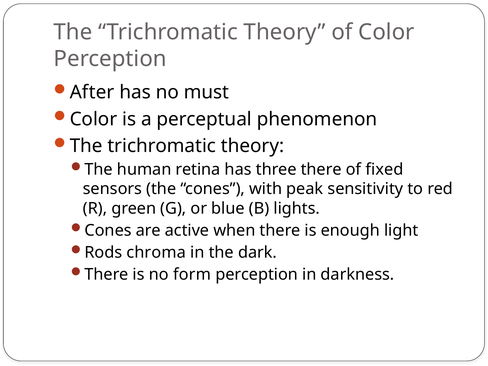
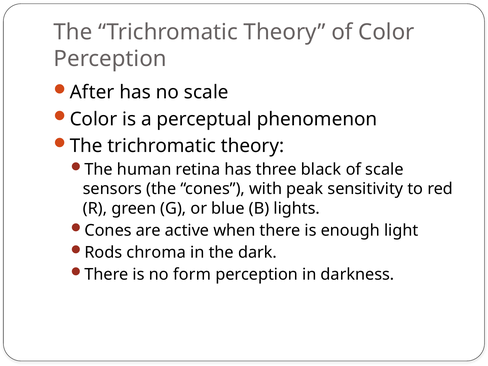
no must: must -> scale
three there: there -> black
of fixed: fixed -> scale
